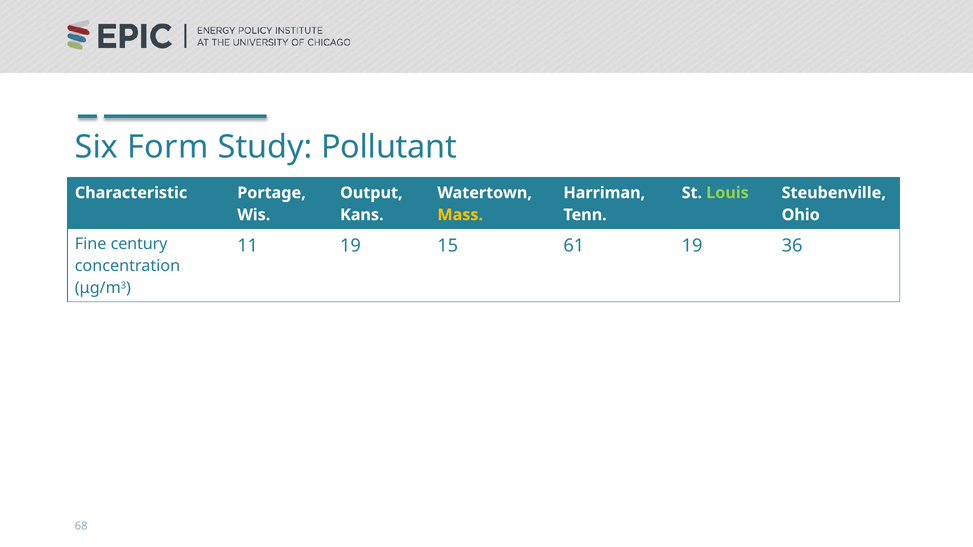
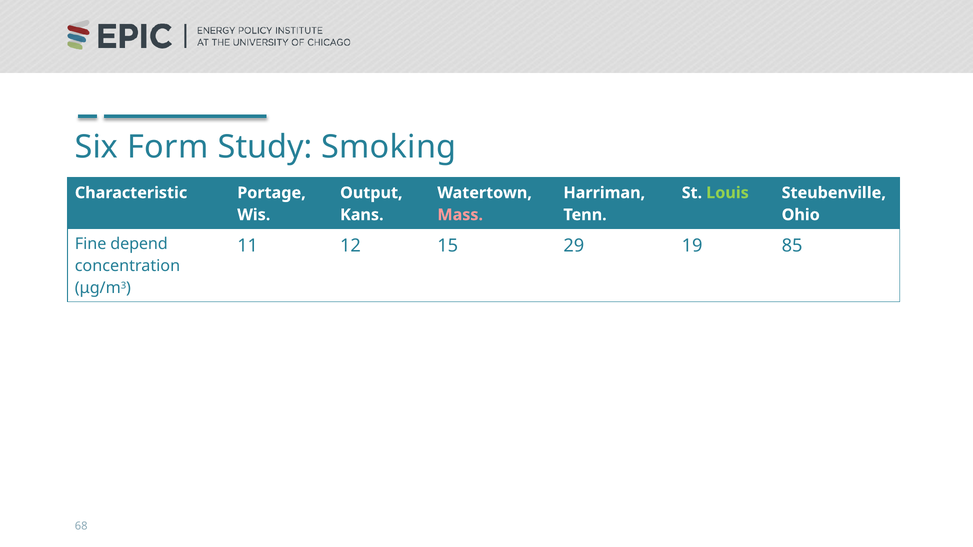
Pollutant: Pollutant -> Smoking
Mass colour: yellow -> pink
century: century -> depend
11 19: 19 -> 12
61: 61 -> 29
36: 36 -> 85
